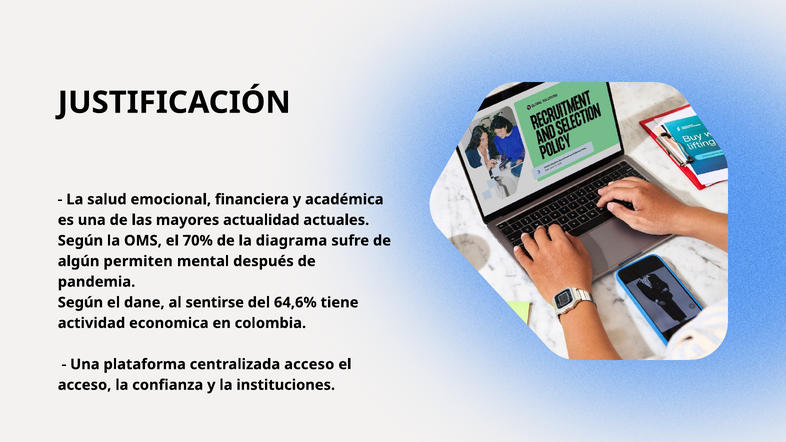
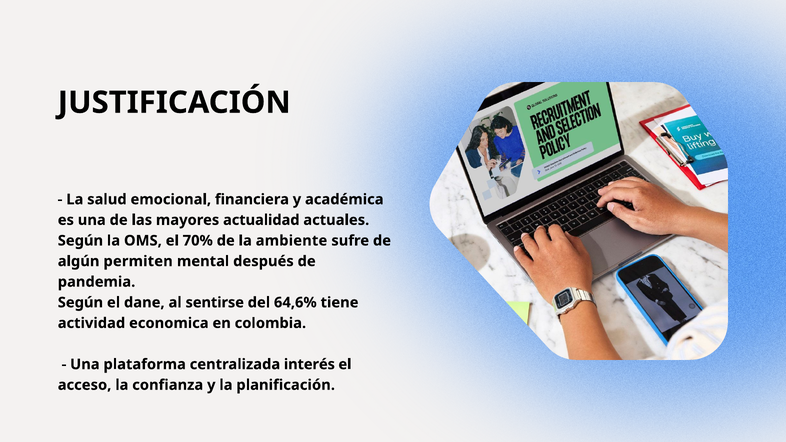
diagrama: diagrama -> ambiente
centralizada acceso: acceso -> interés
instituciones: instituciones -> planificación
